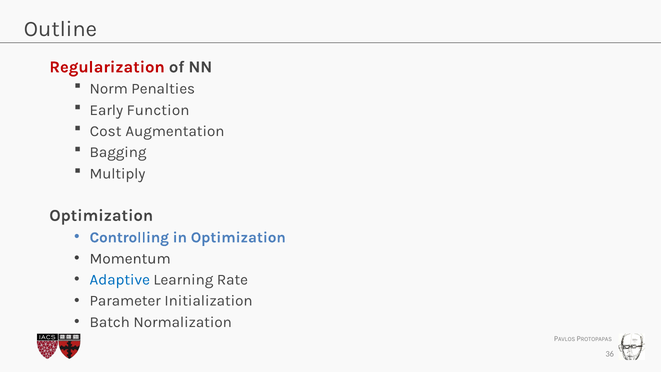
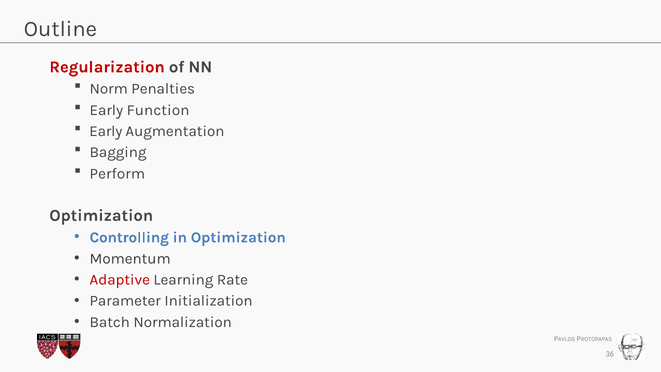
Cost at (106, 131): Cost -> Early
Multiply: Multiply -> Perform
Adaptive colour: blue -> red
